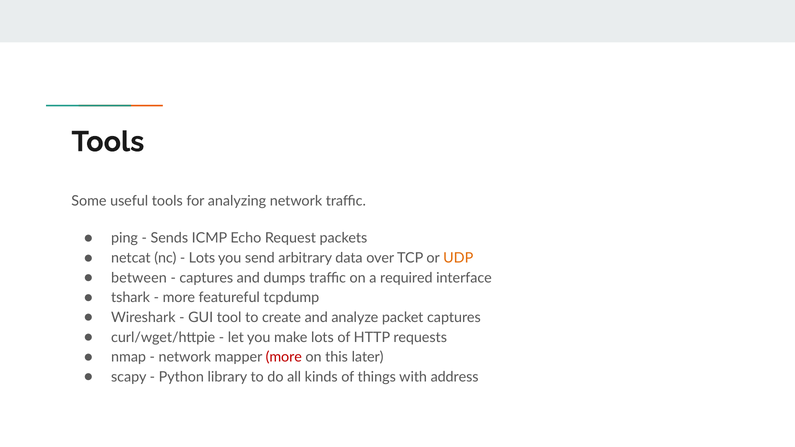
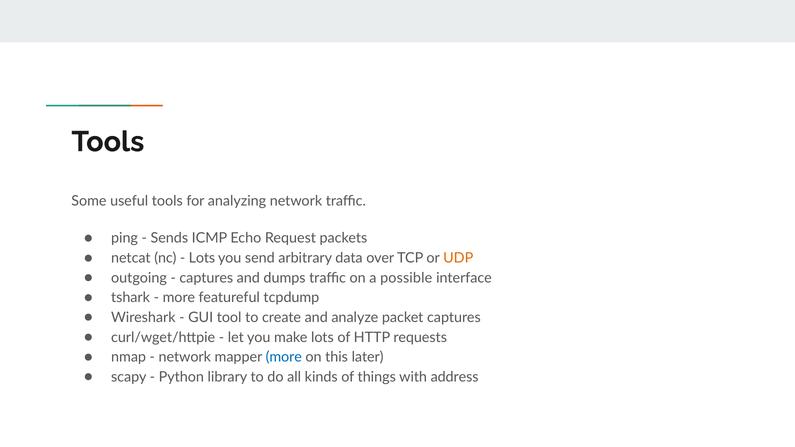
between: between -> outgoing
required: required -> possible
more at (284, 357) colour: red -> blue
